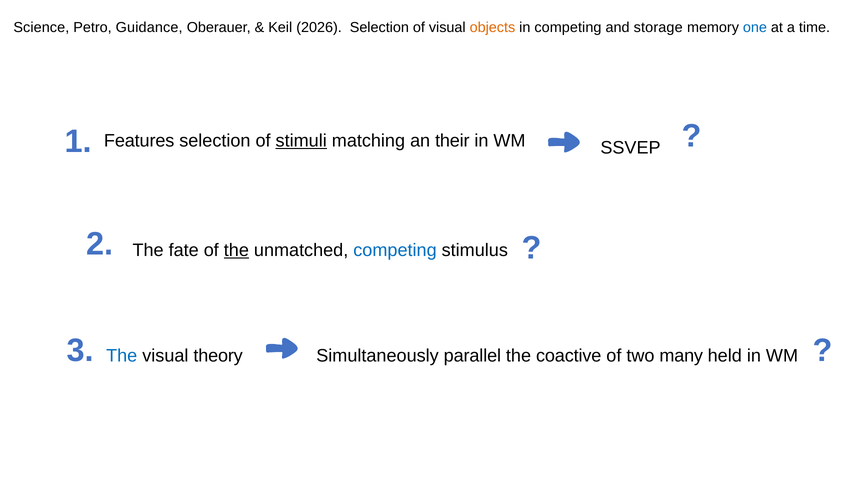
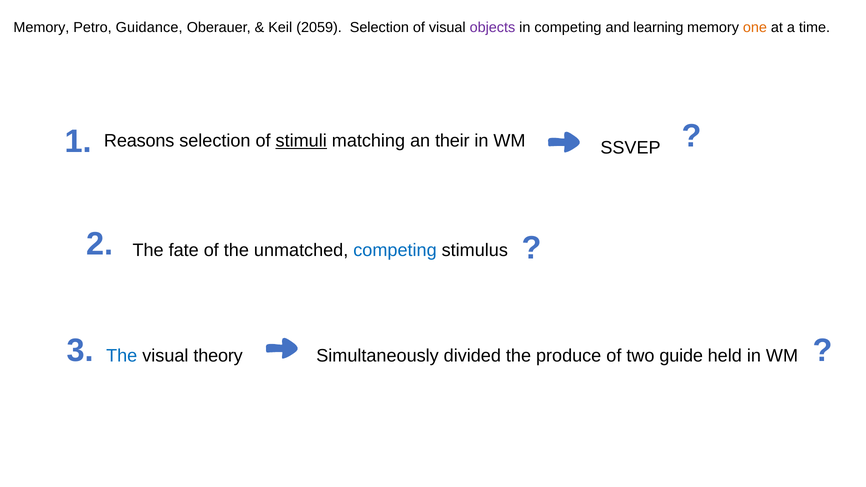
Science at (41, 28): Science -> Memory
2026: 2026 -> 2059
objects colour: orange -> purple
storage: storage -> learning
one colour: blue -> orange
Features: Features -> Reasons
the at (236, 250) underline: present -> none
parallel: parallel -> divided
coactive: coactive -> produce
many: many -> guide
